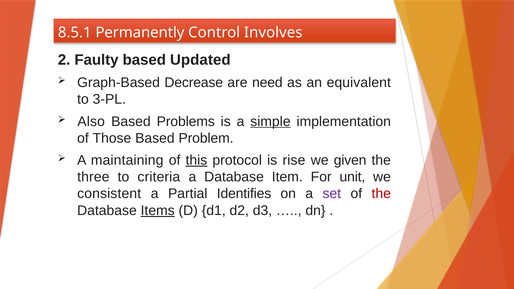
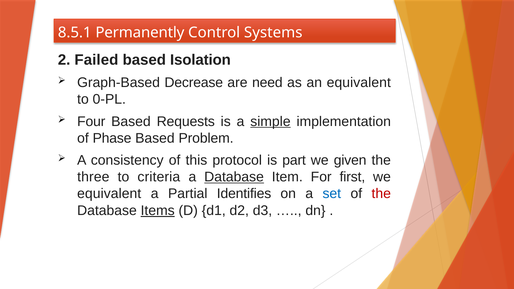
Involves: Involves -> Systems
Faulty: Faulty -> Failed
Updated: Updated -> Isolation
3-PL: 3-PL -> 0-PL
Also: Also -> Four
Problems: Problems -> Requests
Those: Those -> Phase
maintaining: maintaining -> consistency
this underline: present -> none
rise: rise -> part
Database at (234, 177) underline: none -> present
unit: unit -> first
consistent at (109, 194): consistent -> equivalent
set colour: purple -> blue
